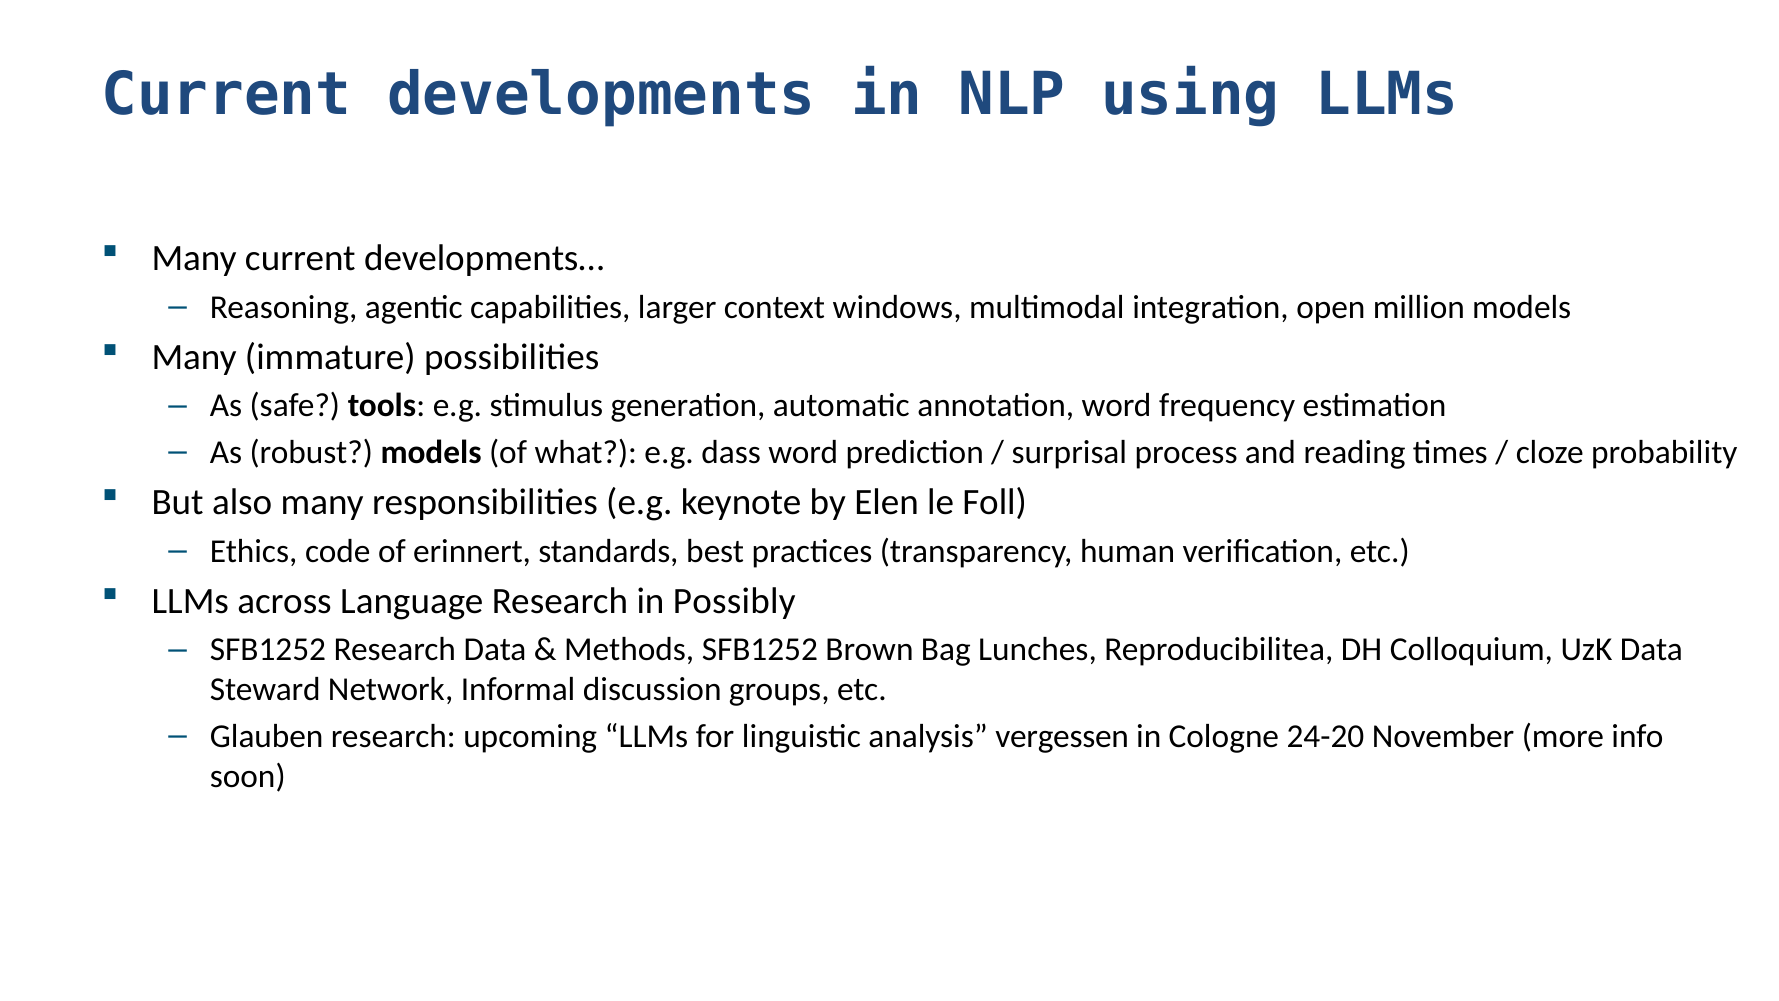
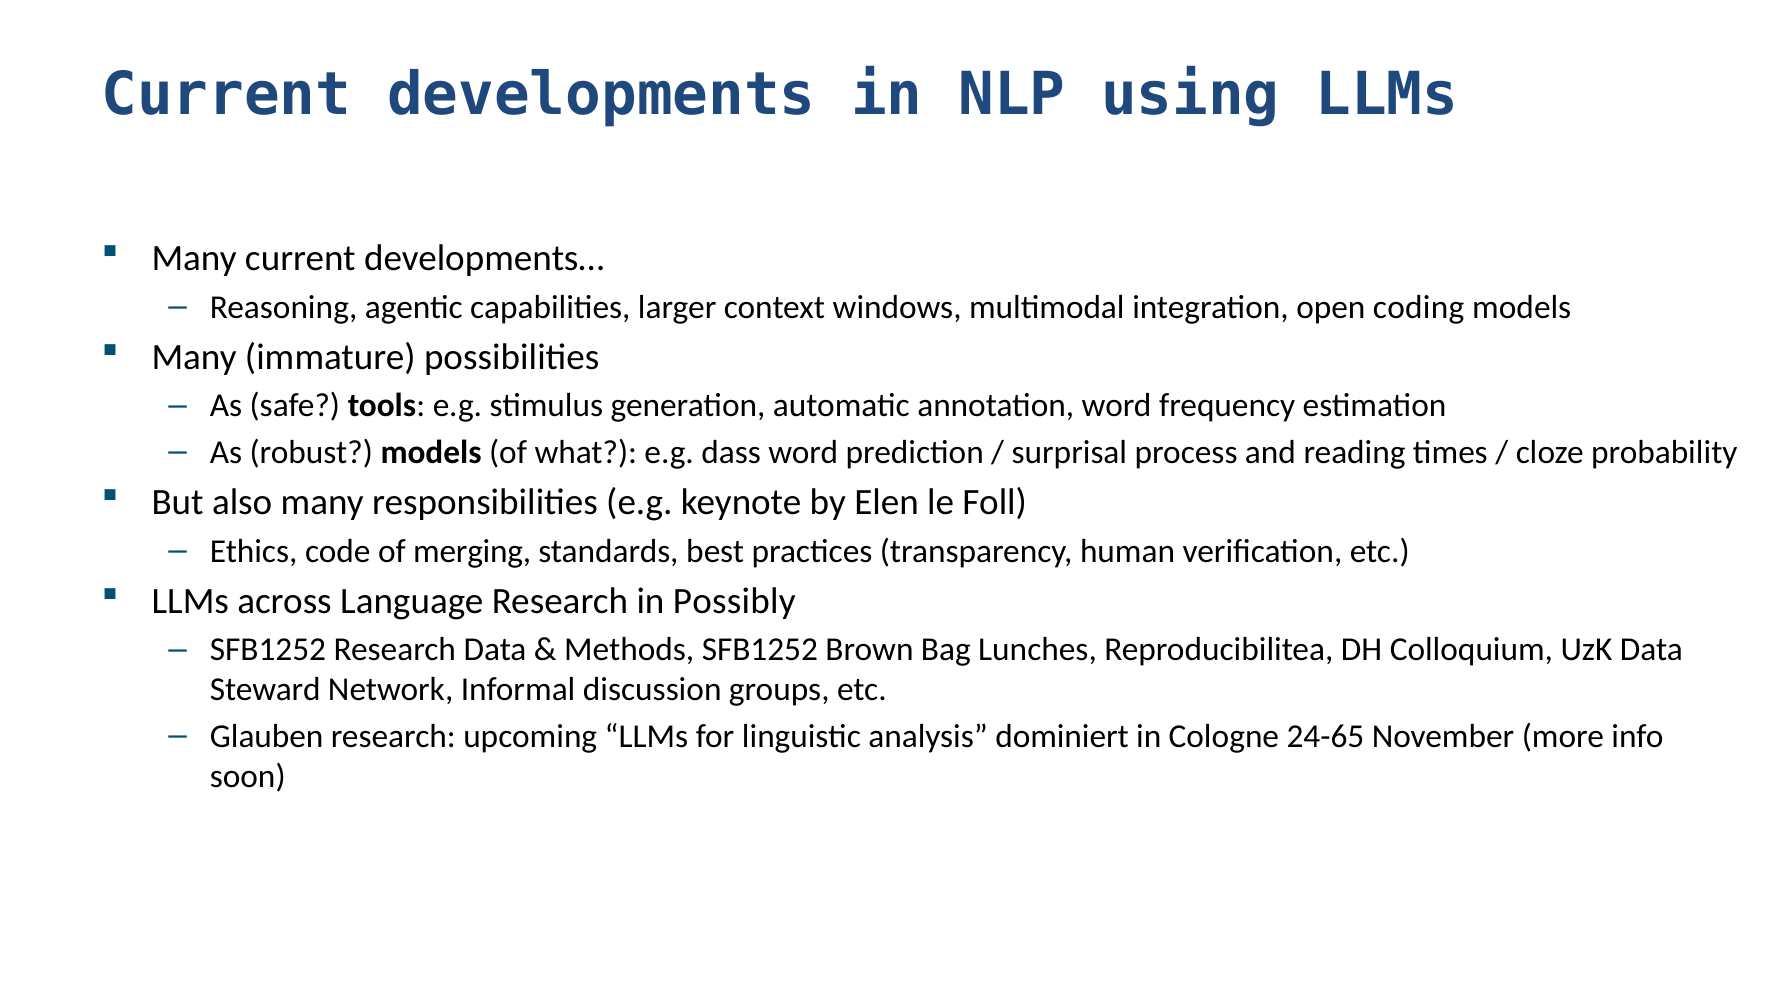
million: million -> coding
erinnert: erinnert -> merging
vergessen: vergessen -> dominiert
24-20: 24-20 -> 24-65
